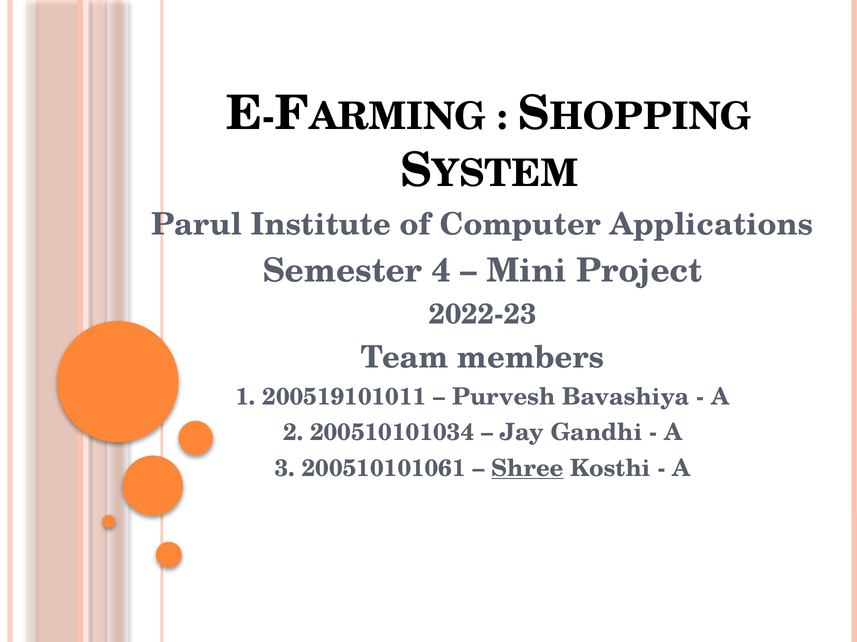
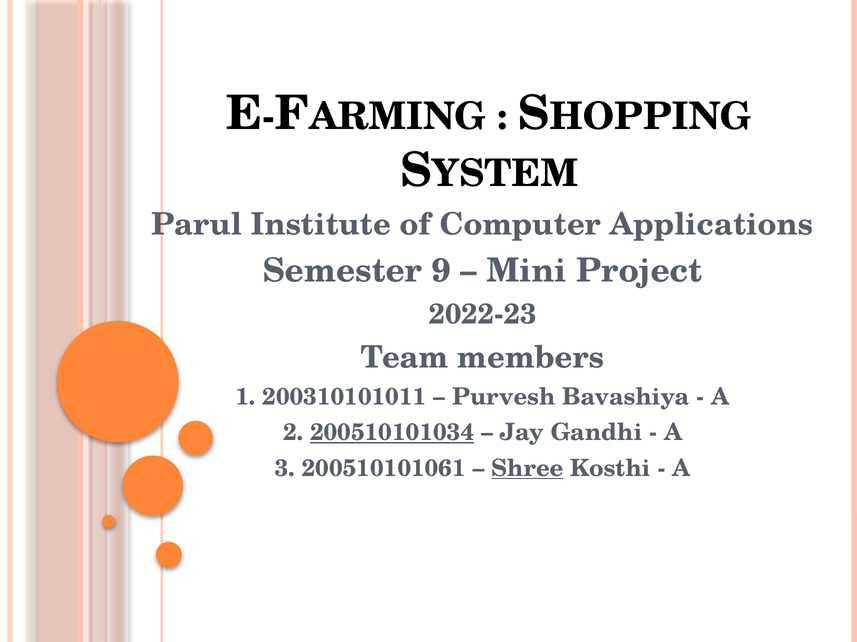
4: 4 -> 9
200519101011: 200519101011 -> 200310101011
200510101034 underline: none -> present
